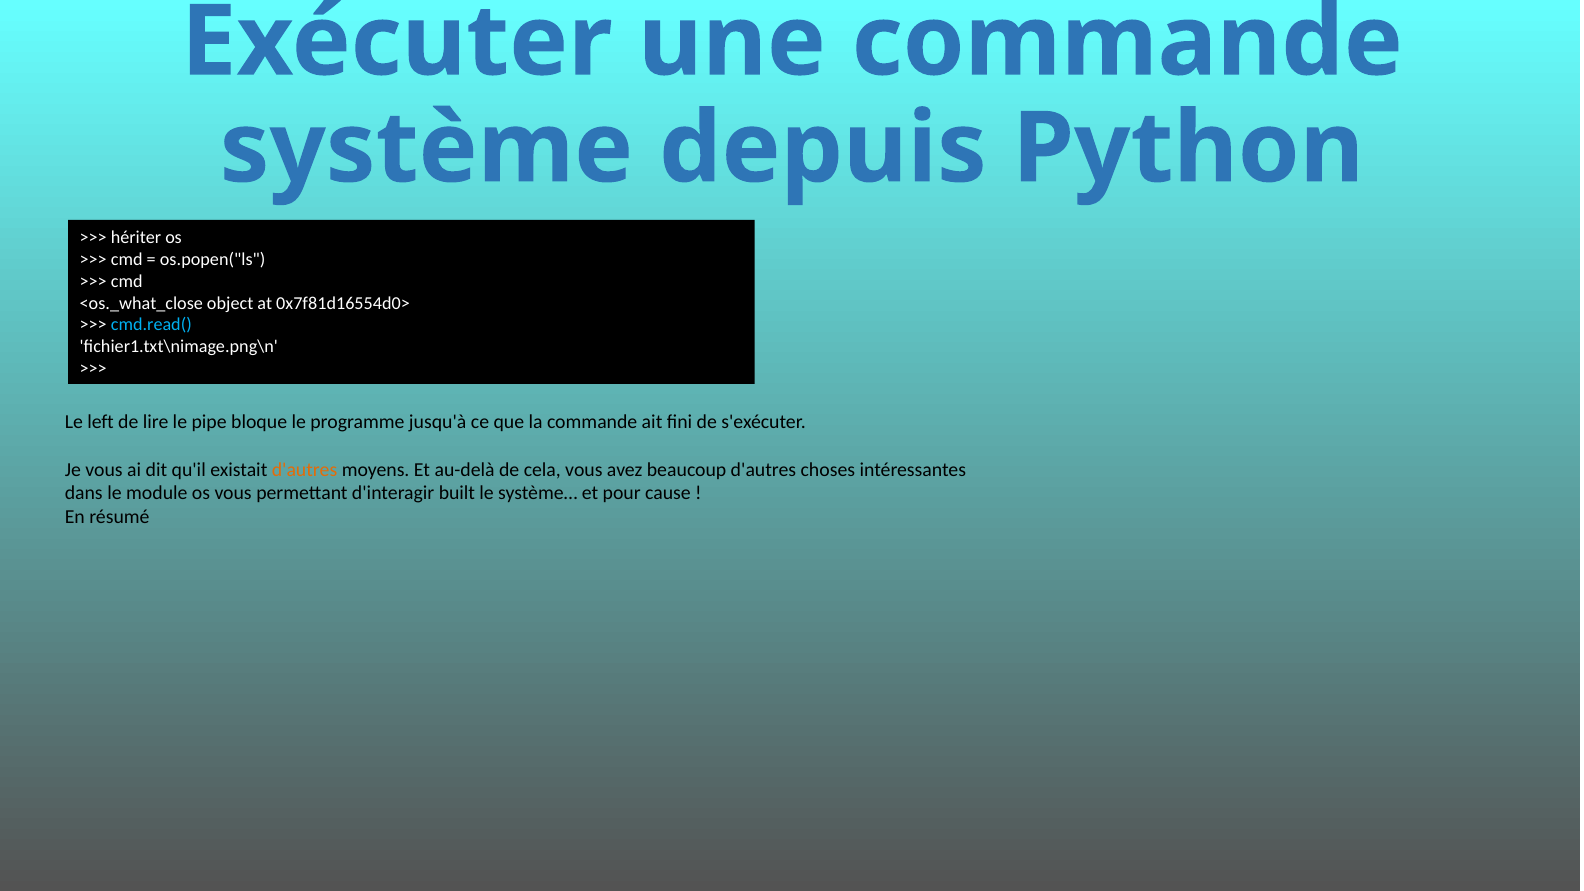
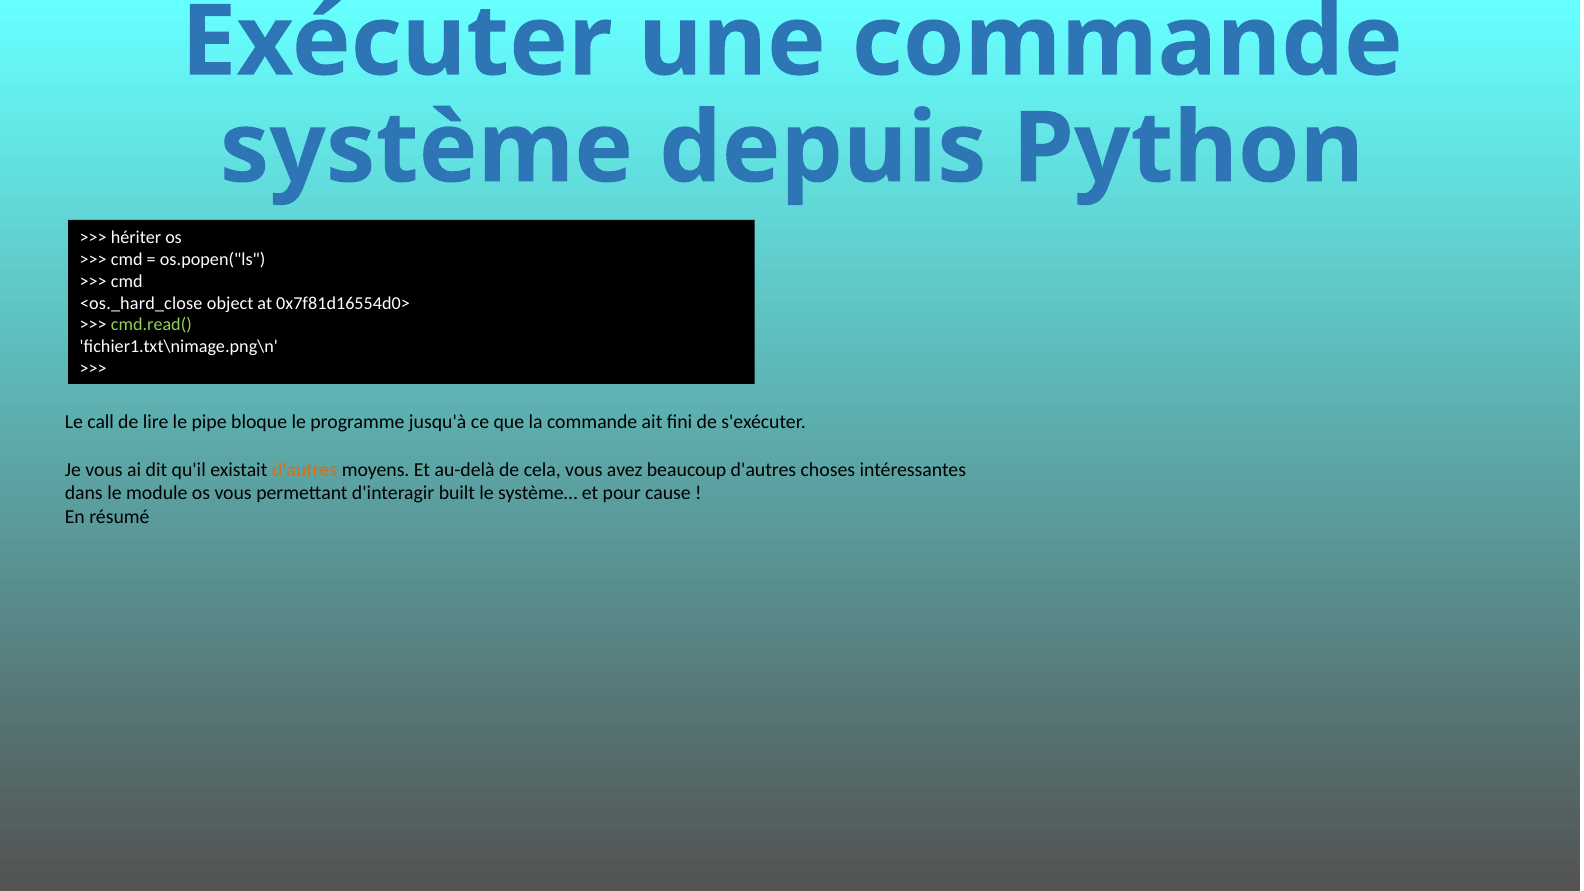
<os._what_close: <os._what_close -> <os._hard_close
cmd.read( colour: light blue -> light green
left: left -> call
